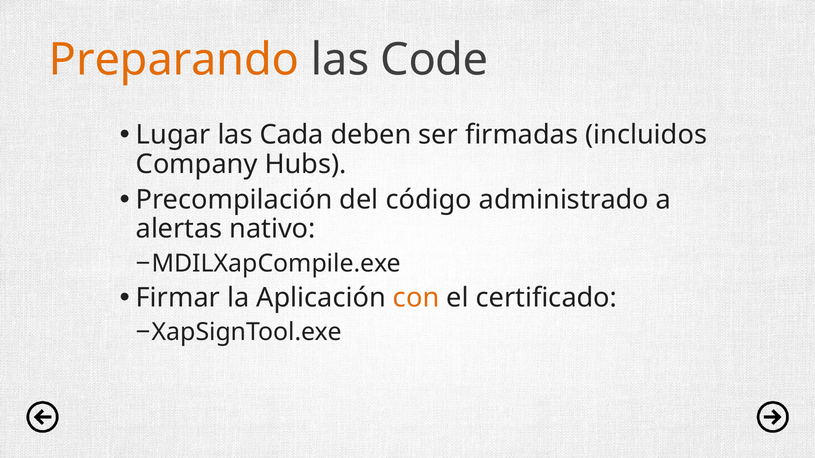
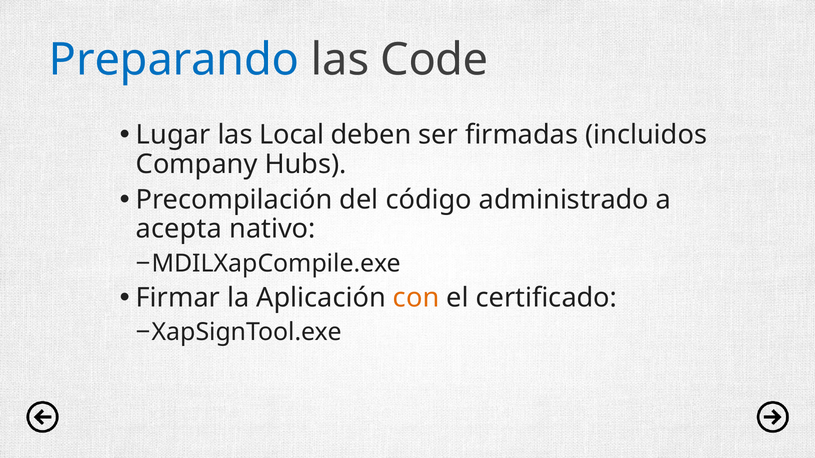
Preparando colour: orange -> blue
Cada: Cada -> Local
alertas: alertas -> acepta
